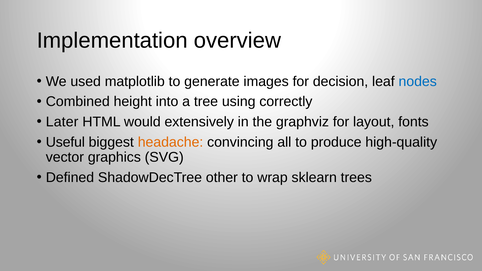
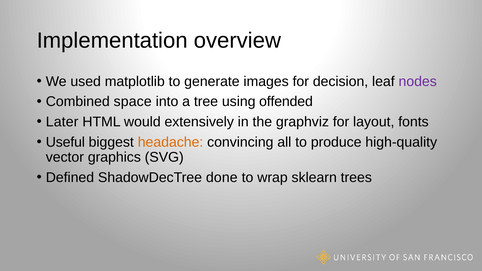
nodes colour: blue -> purple
height: height -> space
correctly: correctly -> offended
other: other -> done
